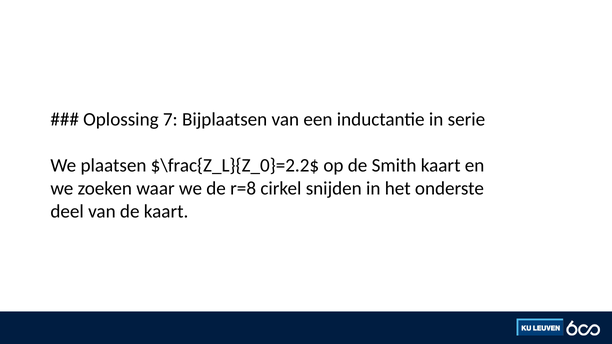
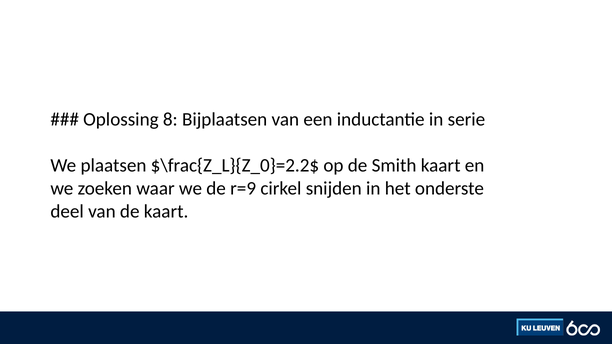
7: 7 -> 8
r=8: r=8 -> r=9
